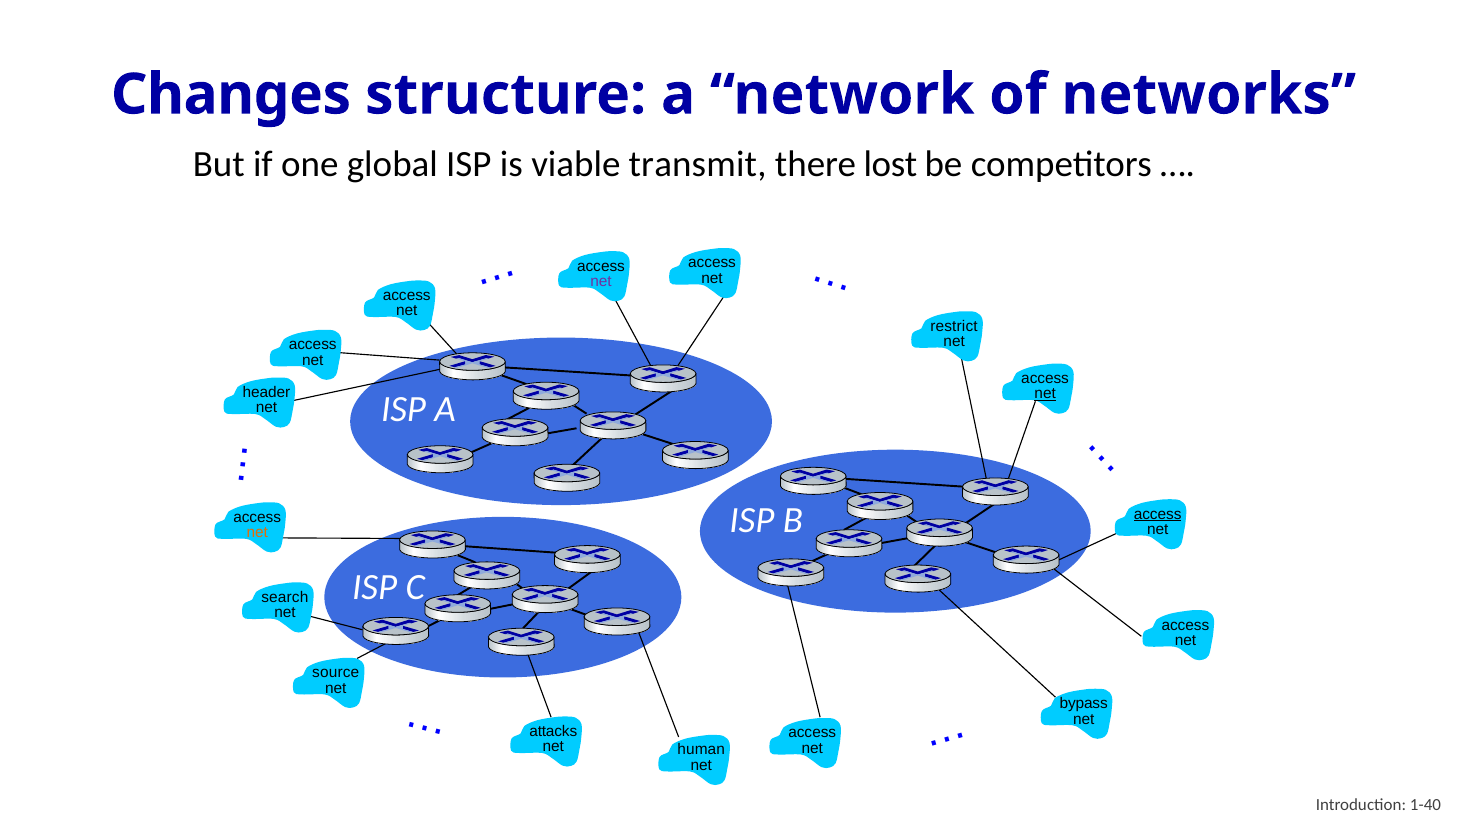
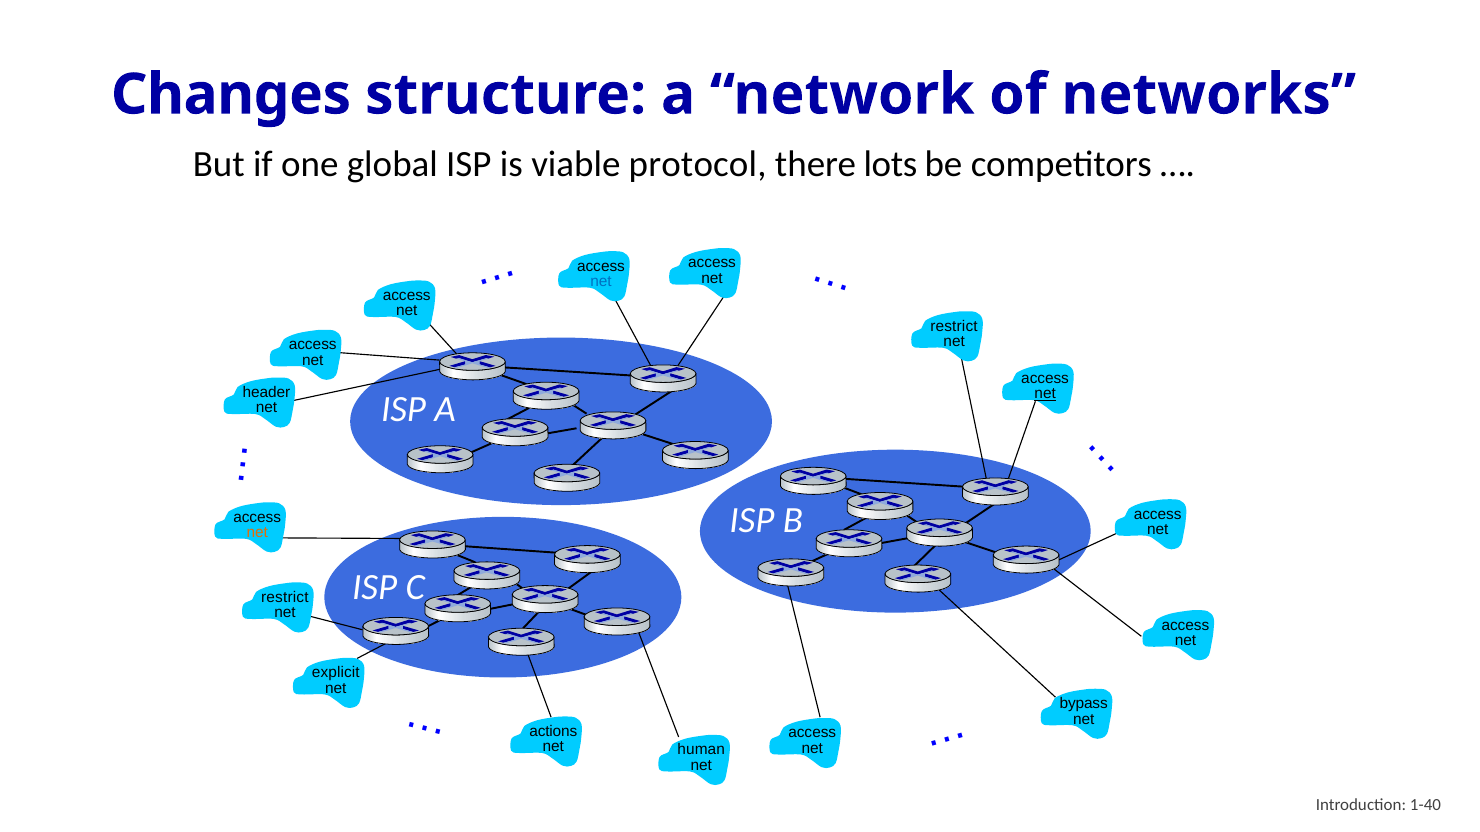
transmit: transmit -> protocol
lost: lost -> lots
net at (601, 282) colour: purple -> blue
access at (1158, 514) underline: present -> none
search at (285, 598): search -> restrict
source: source -> explicit
attacks: attacks -> actions
